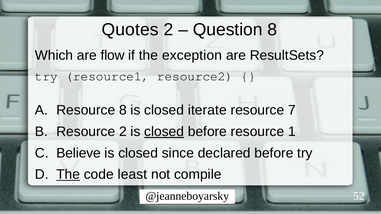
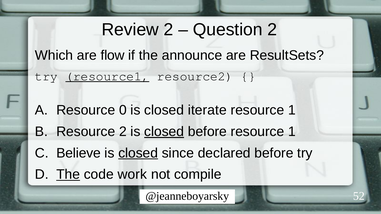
Quotes: Quotes -> Review
Question 8: 8 -> 2
exception: exception -> announce
resource1 underline: none -> present
Resource 8: 8 -> 0
7 at (292, 110): 7 -> 1
closed at (138, 153) underline: none -> present
least: least -> work
